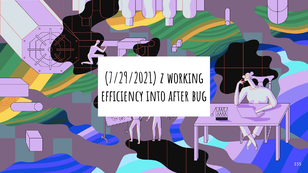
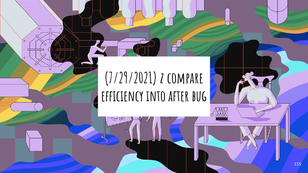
working: working -> compare
